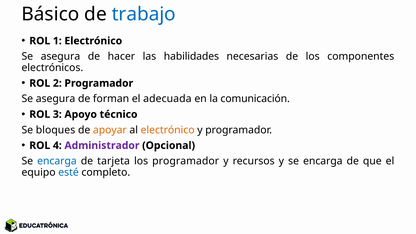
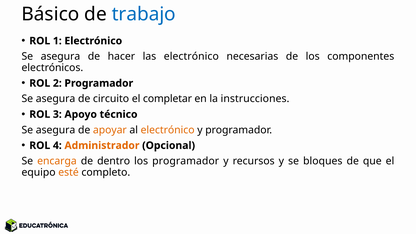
las habilidades: habilidades -> electrónico
forman: forman -> circuito
adecuada: adecuada -> completar
comunicación: comunicación -> instrucciones
bloques at (56, 130): bloques -> asegura
Administrador colour: purple -> orange
encarga at (57, 161) colour: blue -> orange
tarjeta: tarjeta -> dentro
y se encarga: encarga -> bloques
esté colour: blue -> orange
